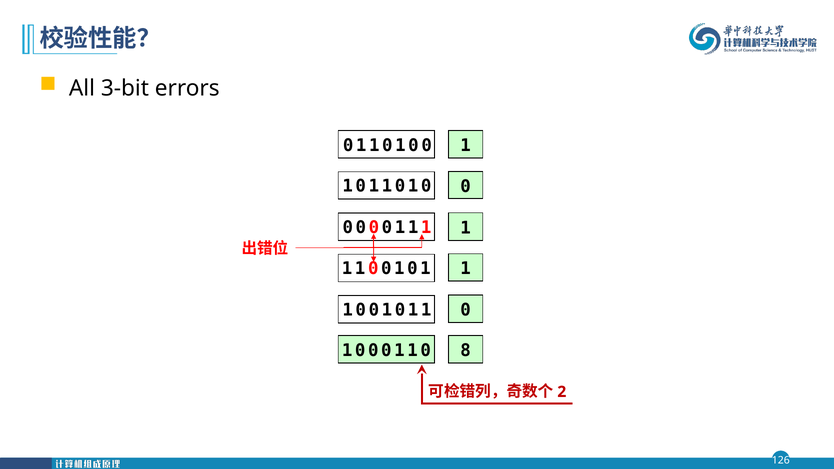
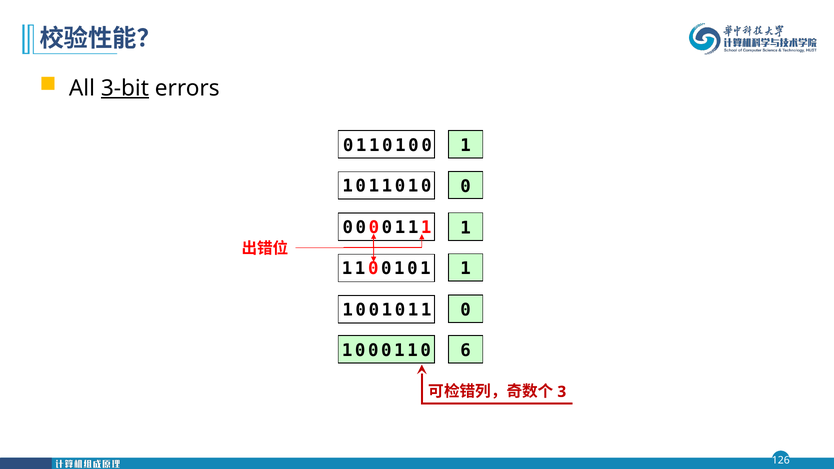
3-bit underline: none -> present
8: 8 -> 6
2: 2 -> 3
